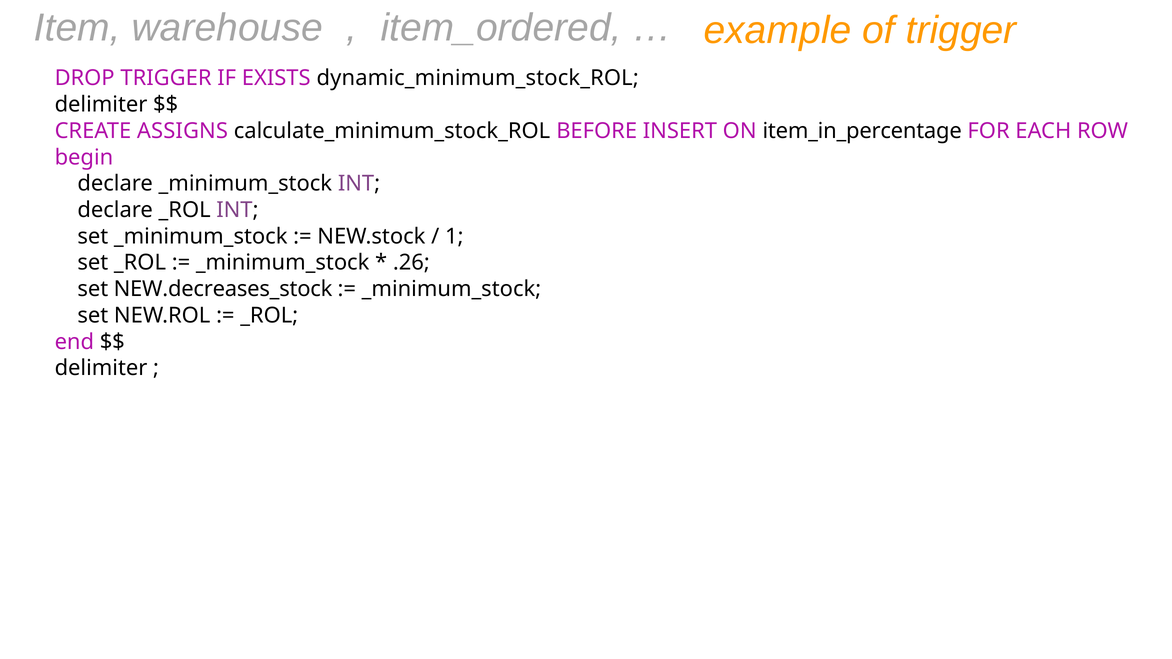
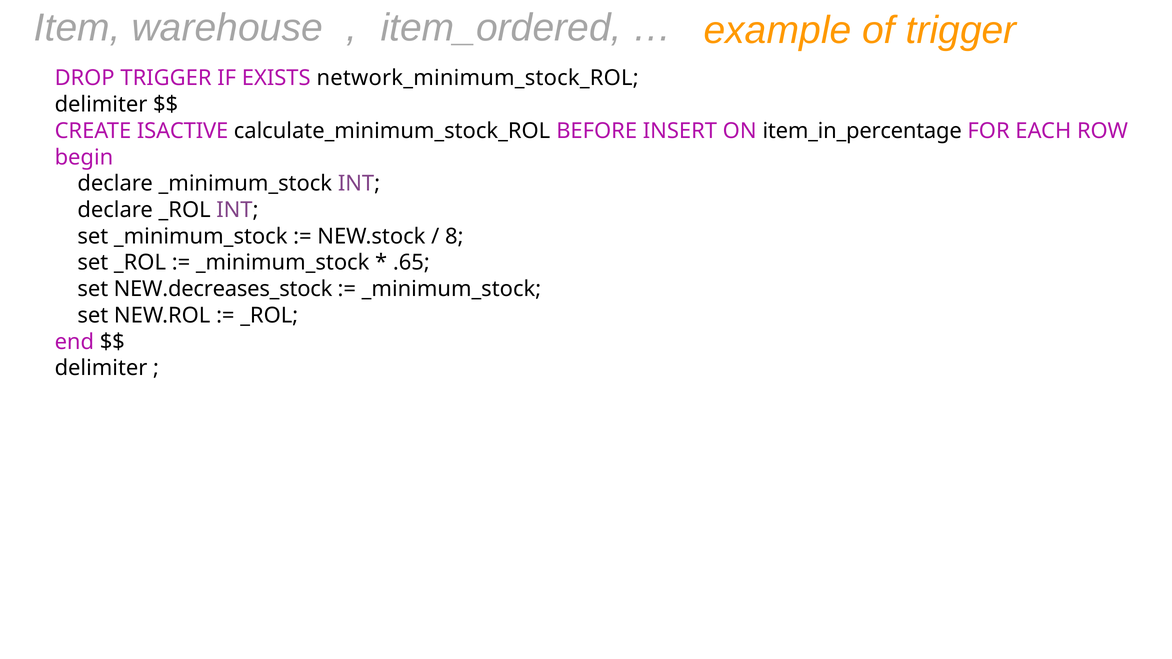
dynamic_minimum_stock_ROL: dynamic_minimum_stock_ROL -> network_minimum_stock_ROL
ASSIGNS: ASSIGNS -> ISACTIVE
1: 1 -> 8
.26: .26 -> .65
